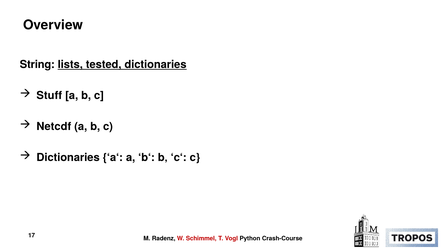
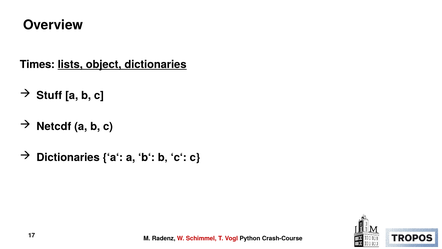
String: String -> Times
tested: tested -> object
